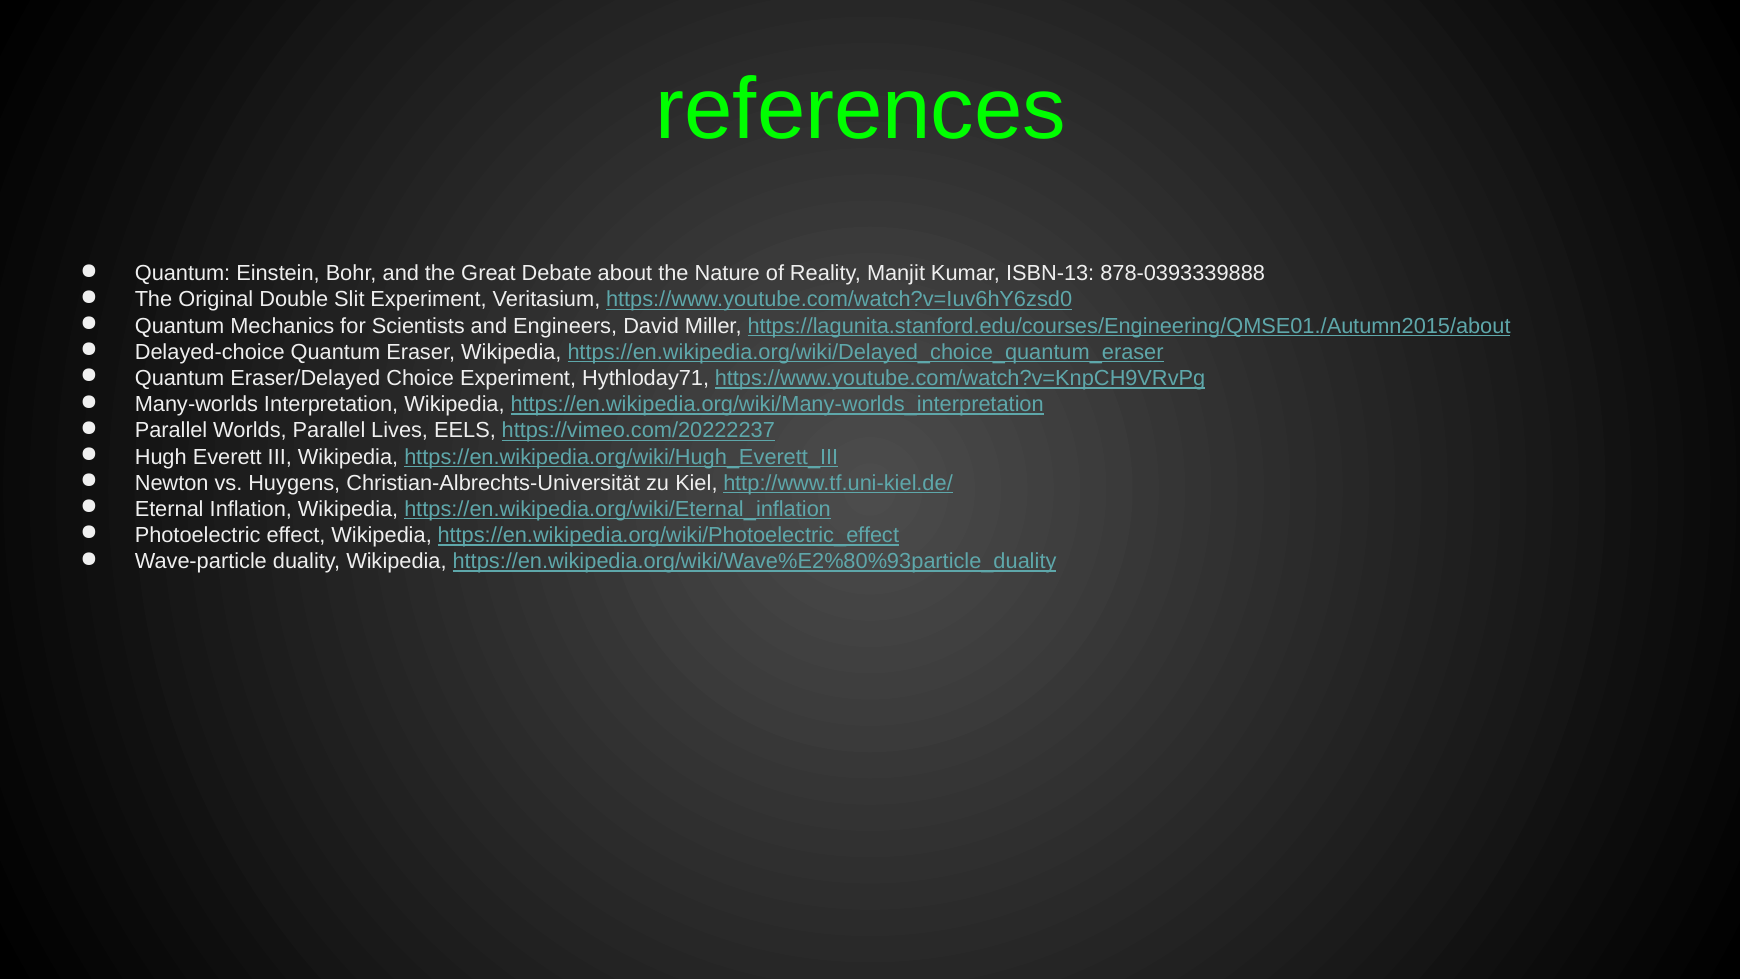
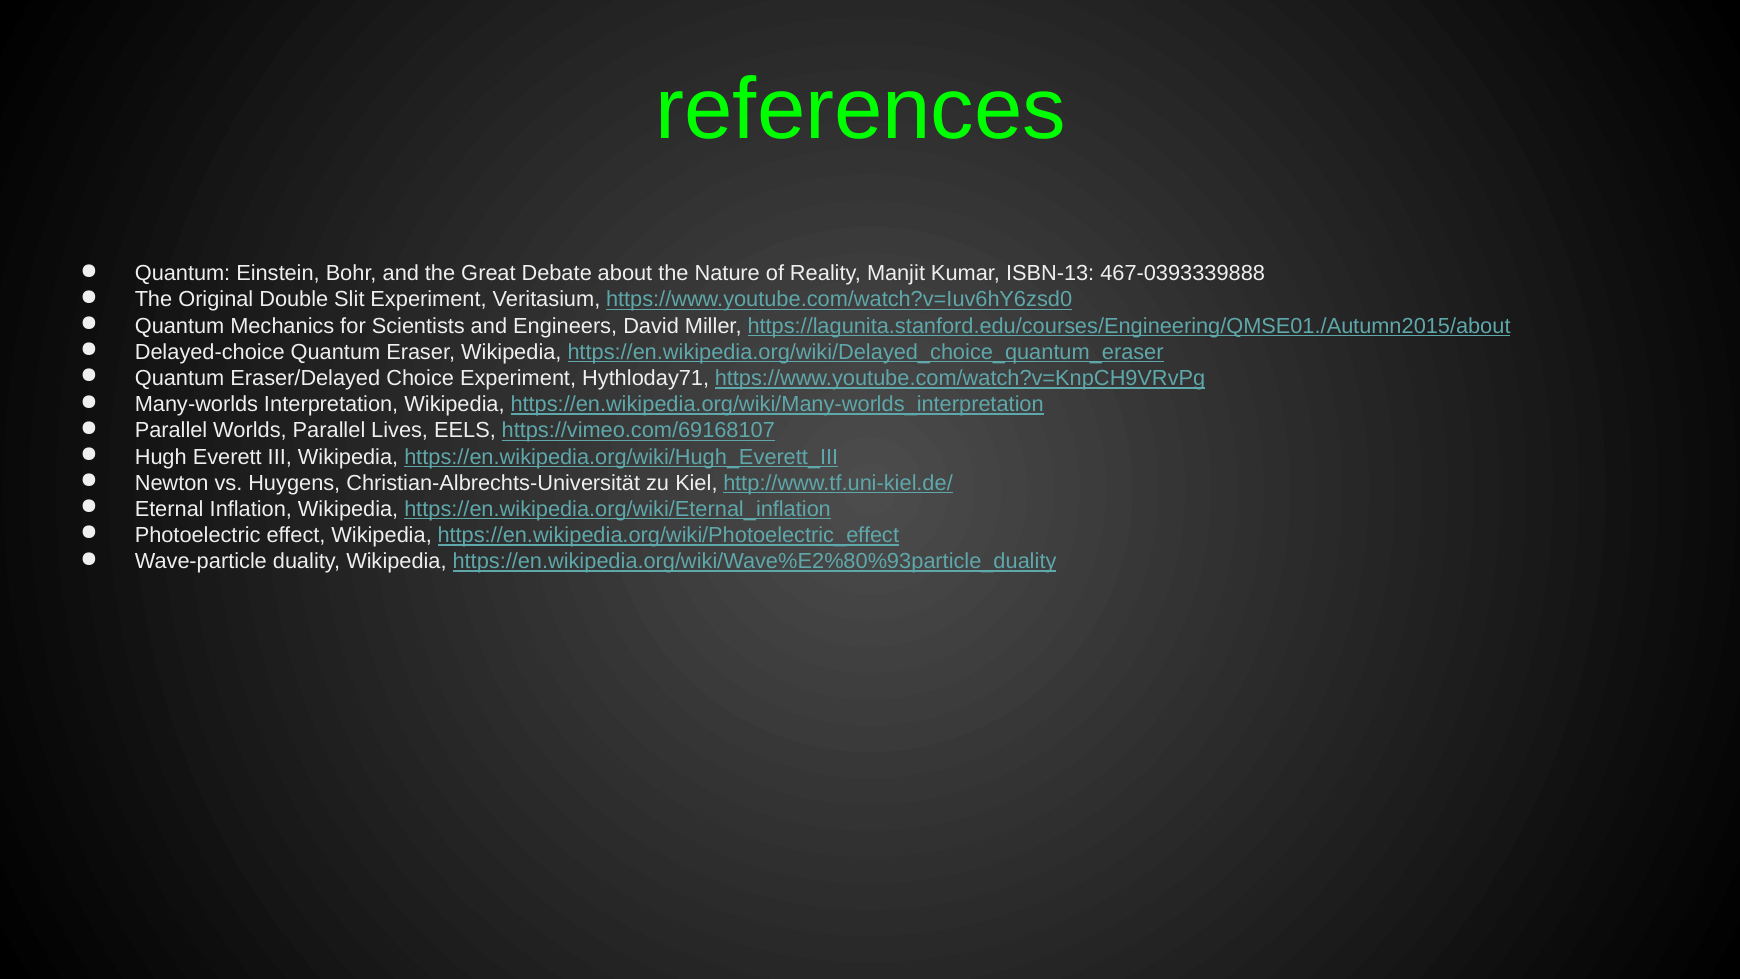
878-0393339888: 878-0393339888 -> 467-0393339888
https://vimeo.com/20222237: https://vimeo.com/20222237 -> https://vimeo.com/69168107
